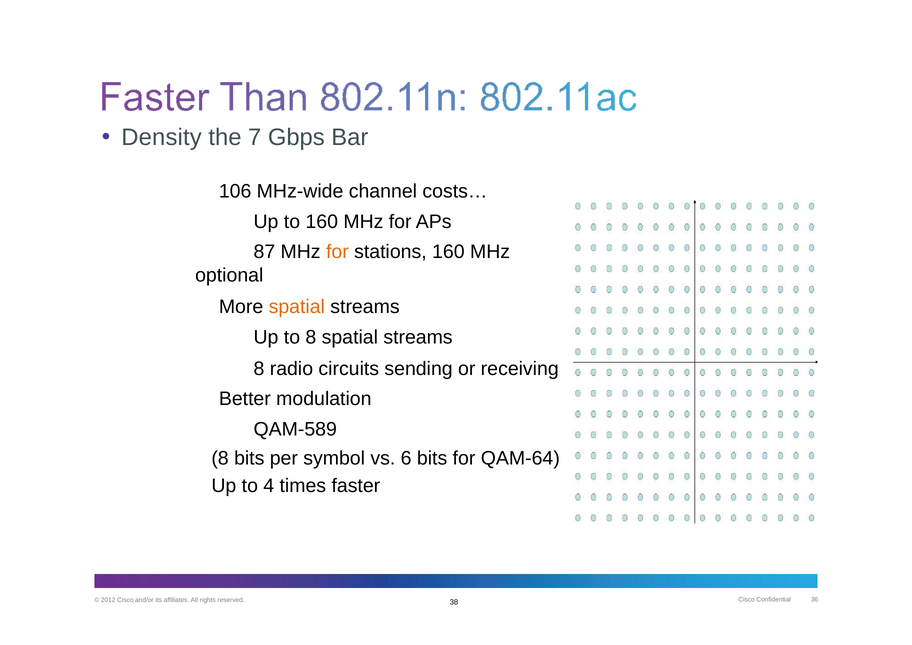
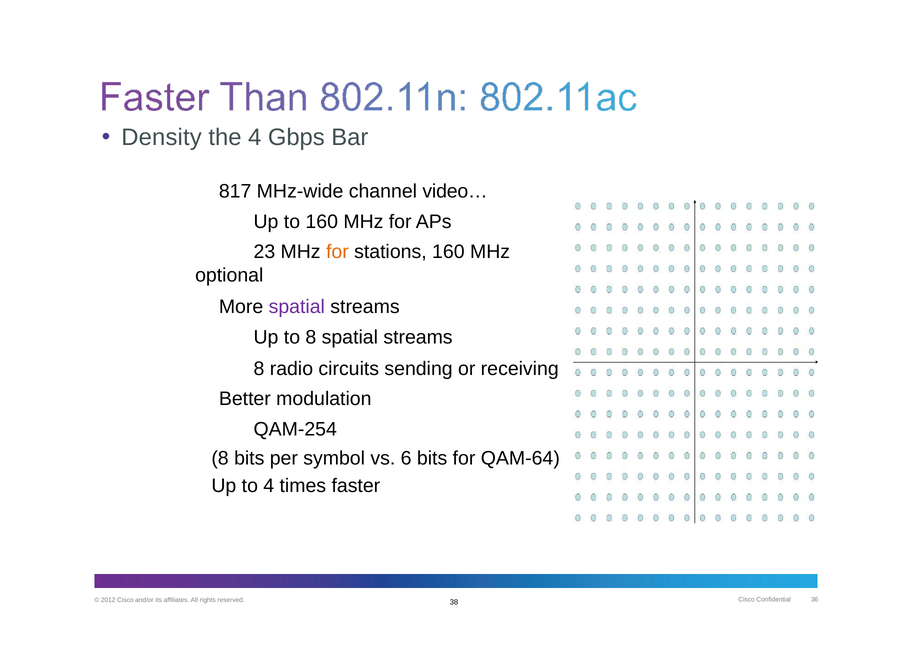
the 7: 7 -> 4
106: 106 -> 817
costs…: costs… -> video…
87: 87 -> 23
spatial at (297, 307) colour: orange -> purple
QAM-589: QAM-589 -> QAM-254
